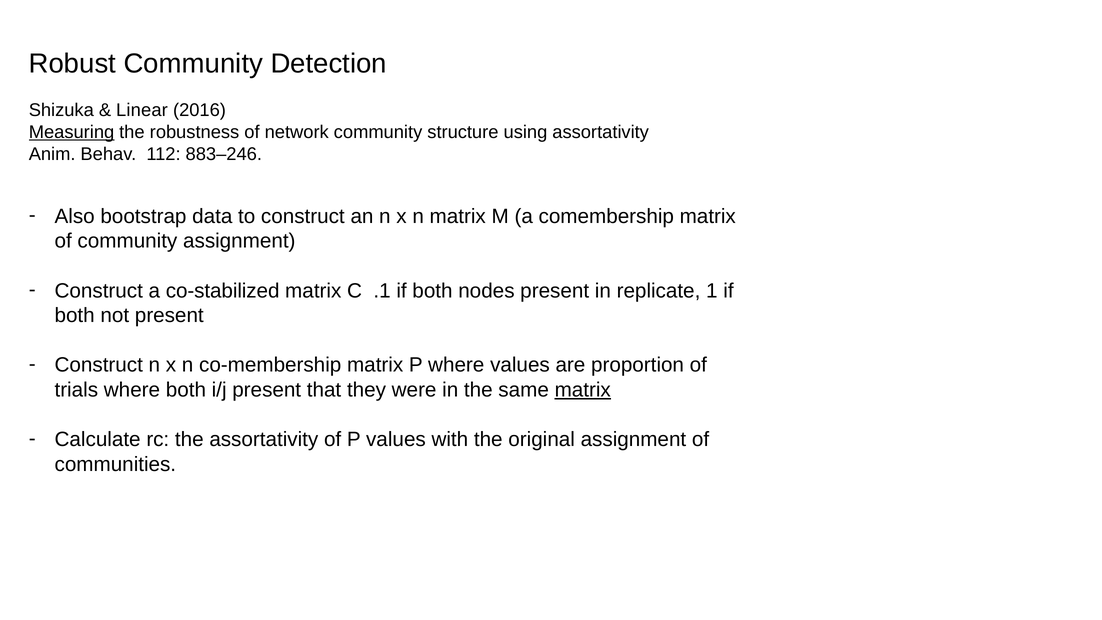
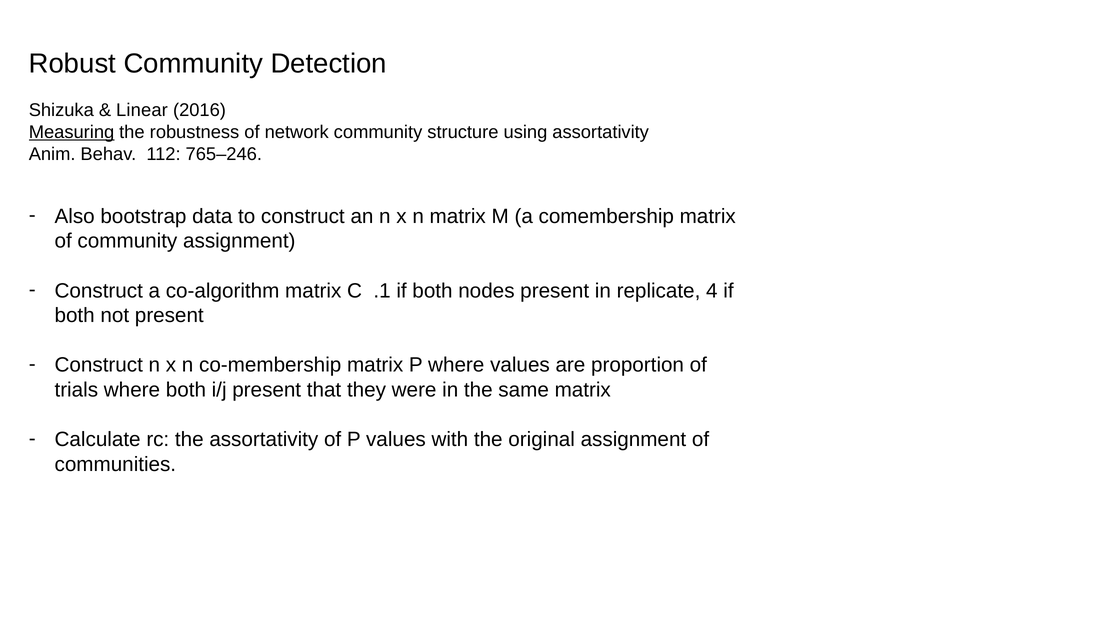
883–246: 883–246 -> 765–246
co-stabilized: co-stabilized -> co-algorithm
1: 1 -> 4
matrix at (583, 390) underline: present -> none
